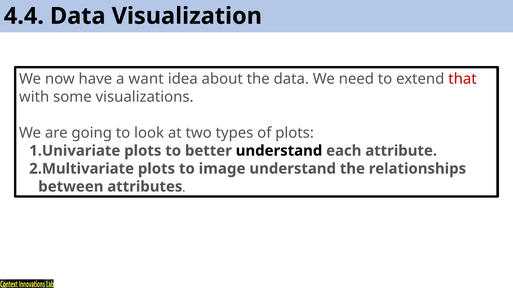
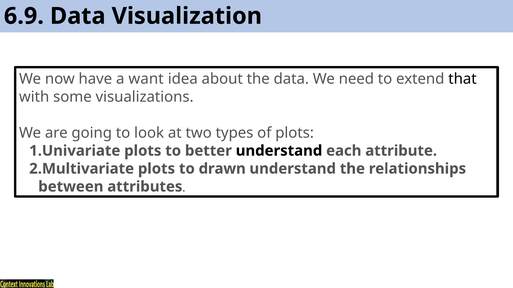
4.4: 4.4 -> 6.9
that colour: red -> black
image: image -> drawn
